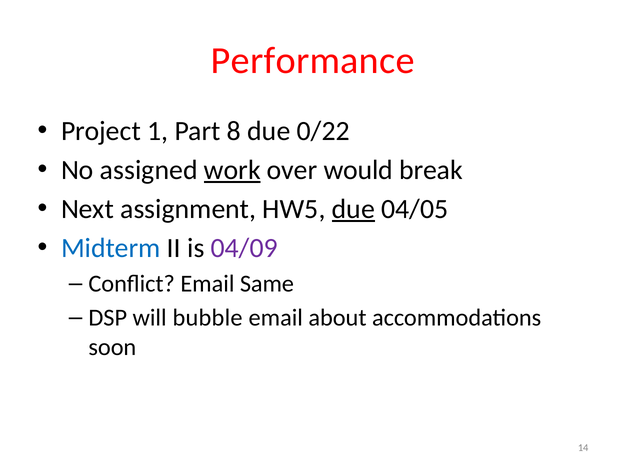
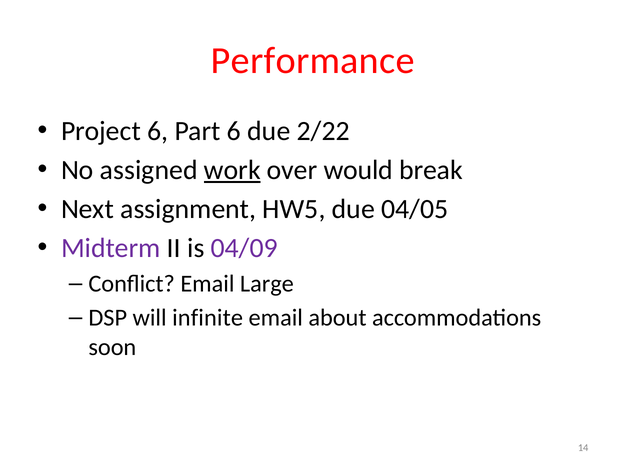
Project 1: 1 -> 6
Part 8: 8 -> 6
0/22: 0/22 -> 2/22
due at (353, 209) underline: present -> none
Midterm colour: blue -> purple
Same: Same -> Large
bubble: bubble -> infinite
